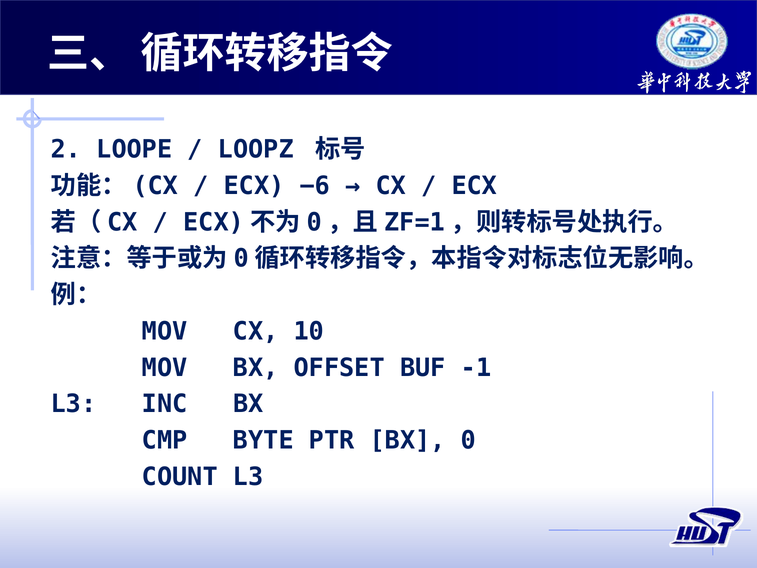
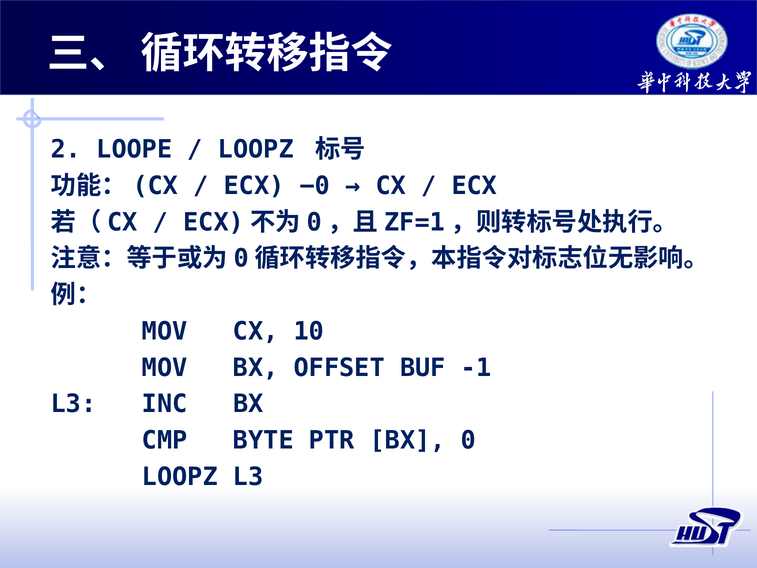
−6: −6 -> −0
COUNT at (180, 477): COUNT -> LOOPZ
